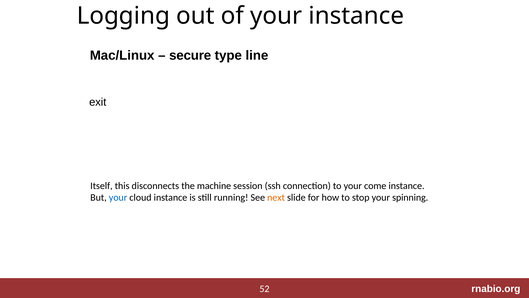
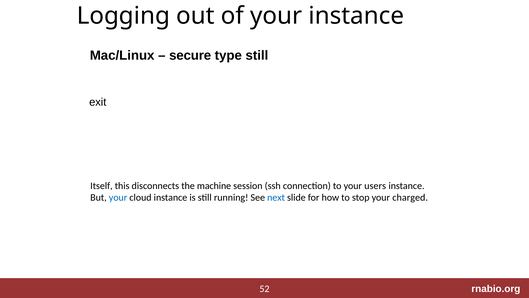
type line: line -> still
come: come -> users
next colour: orange -> blue
spinning: spinning -> charged
